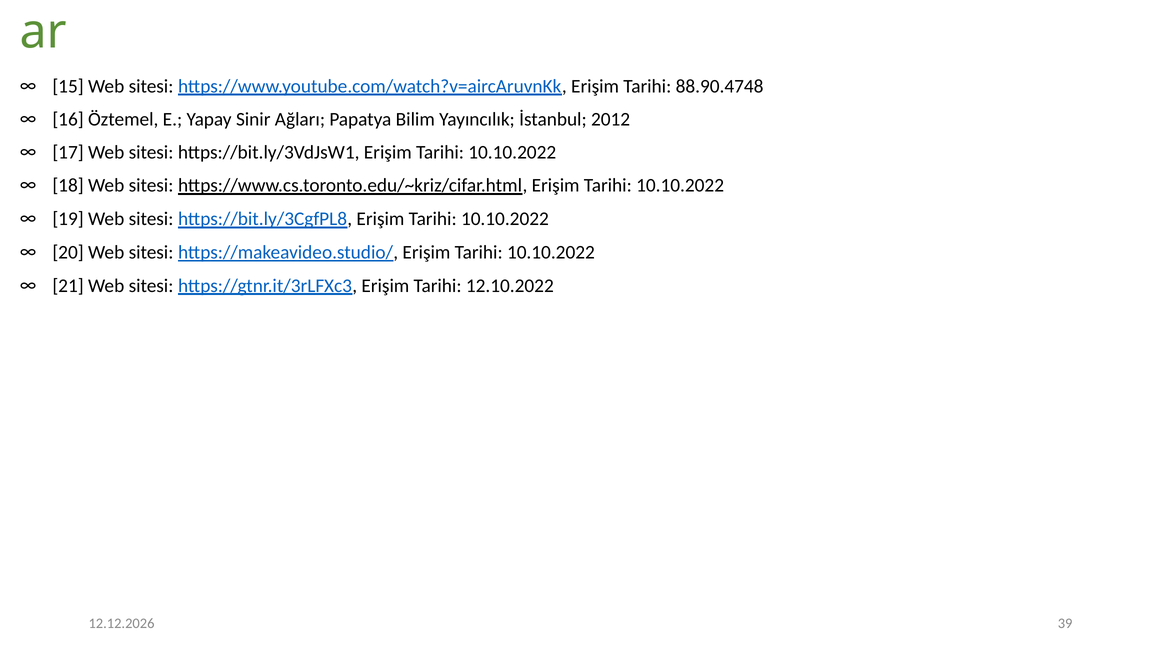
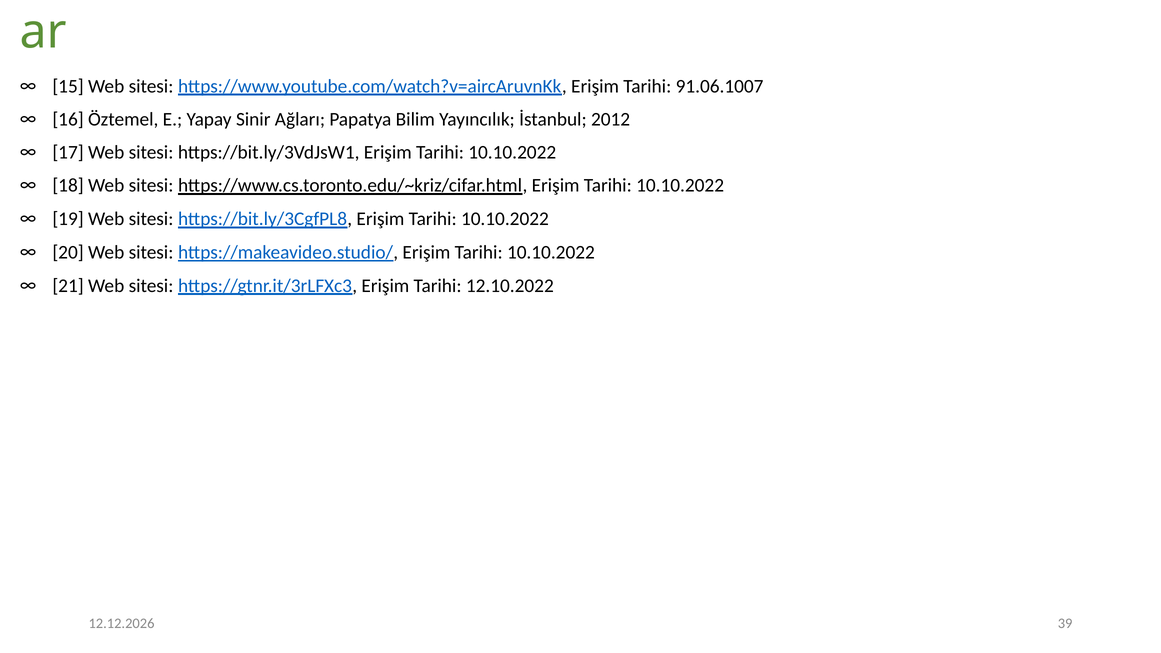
88.90.4748: 88.90.4748 -> 91.06.1007
